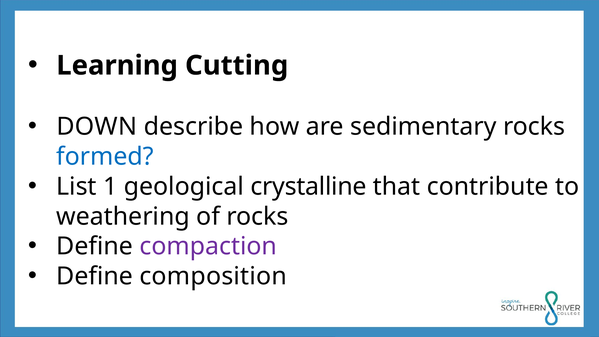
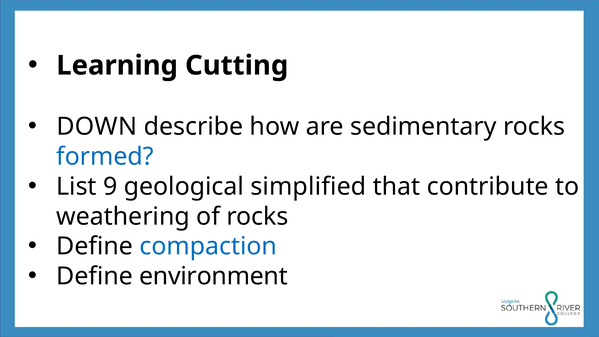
1: 1 -> 9
crystalline: crystalline -> simplified
compaction colour: purple -> blue
composition: composition -> environment
